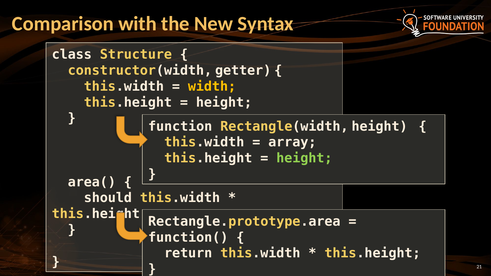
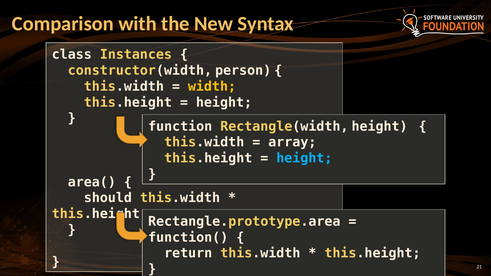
Structure: Structure -> Instances
getter: getter -> person
height at (304, 158) colour: light green -> light blue
